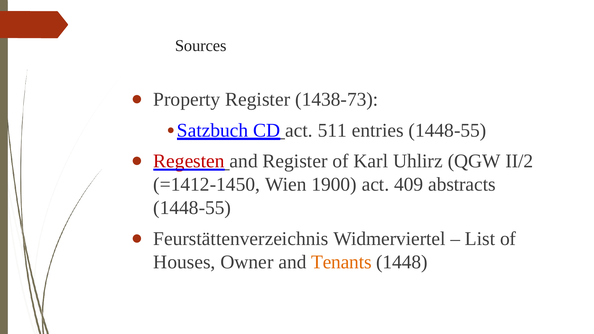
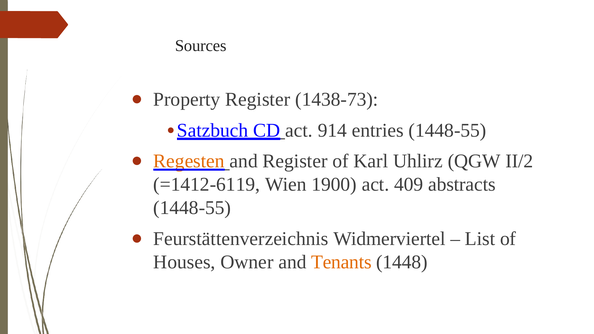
511: 511 -> 914
Regesten colour: red -> orange
=1412-1450: =1412-1450 -> =1412-6119
